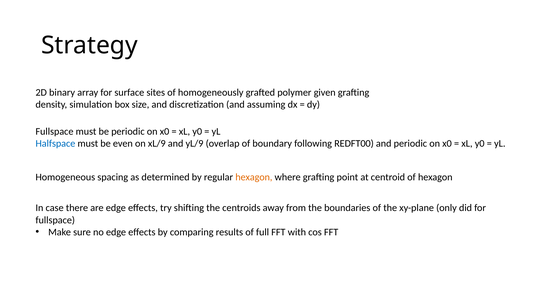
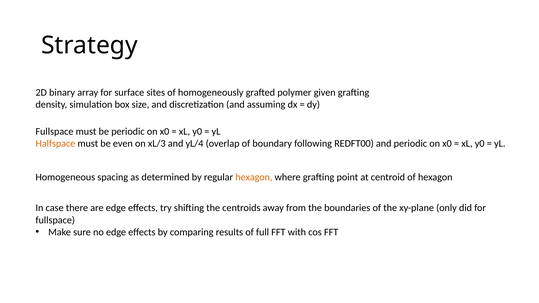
Halfspace colour: blue -> orange
xL/9: xL/9 -> xL/3
yL/9: yL/9 -> yL/4
